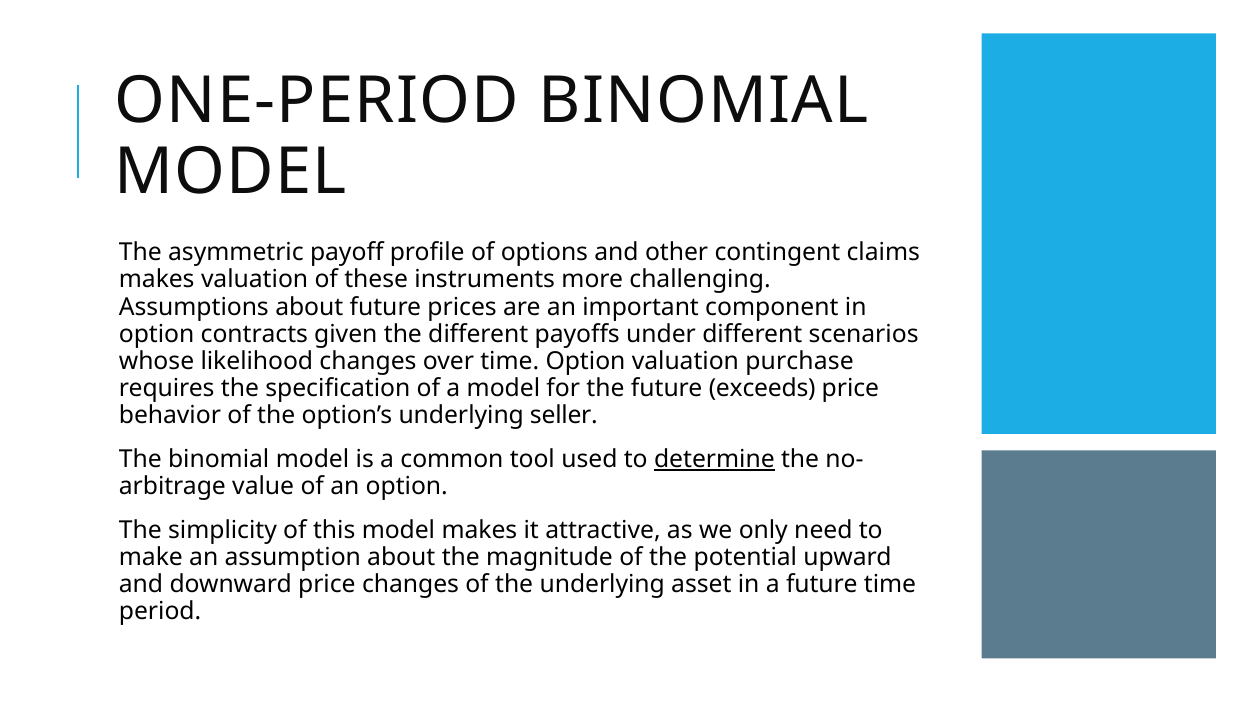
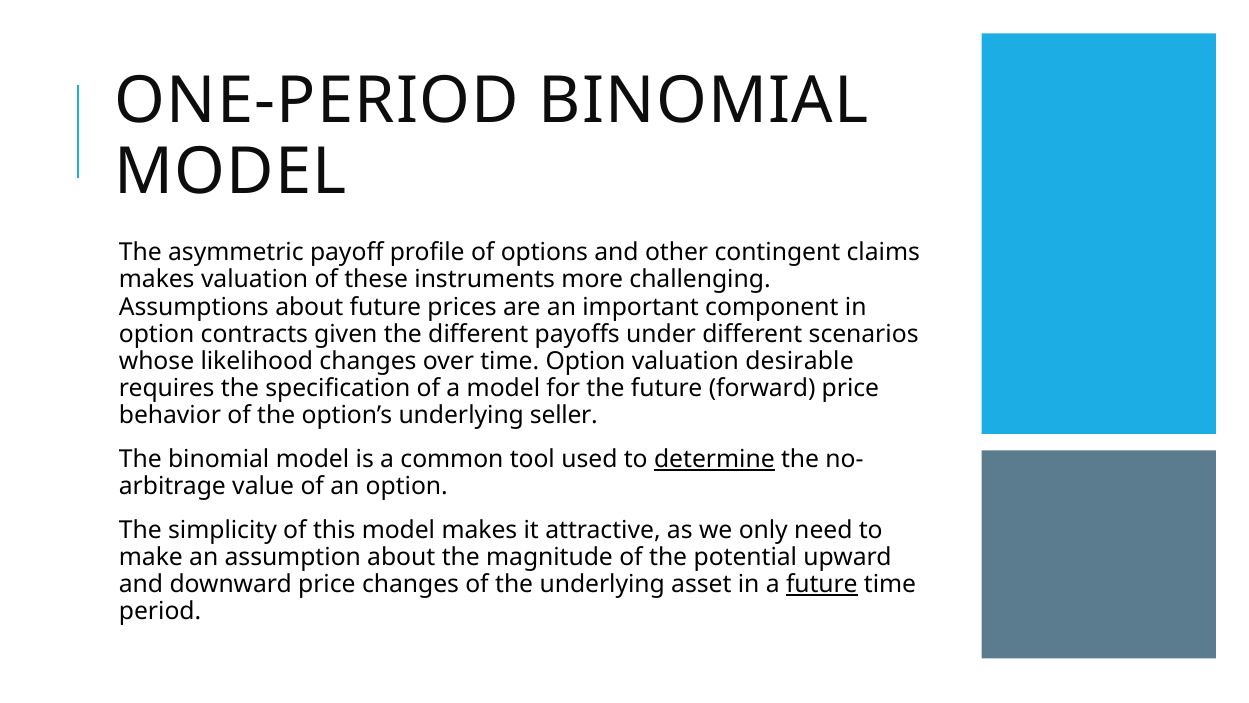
purchase: purchase -> desirable
exceeds: exceeds -> forward
future at (822, 584) underline: none -> present
